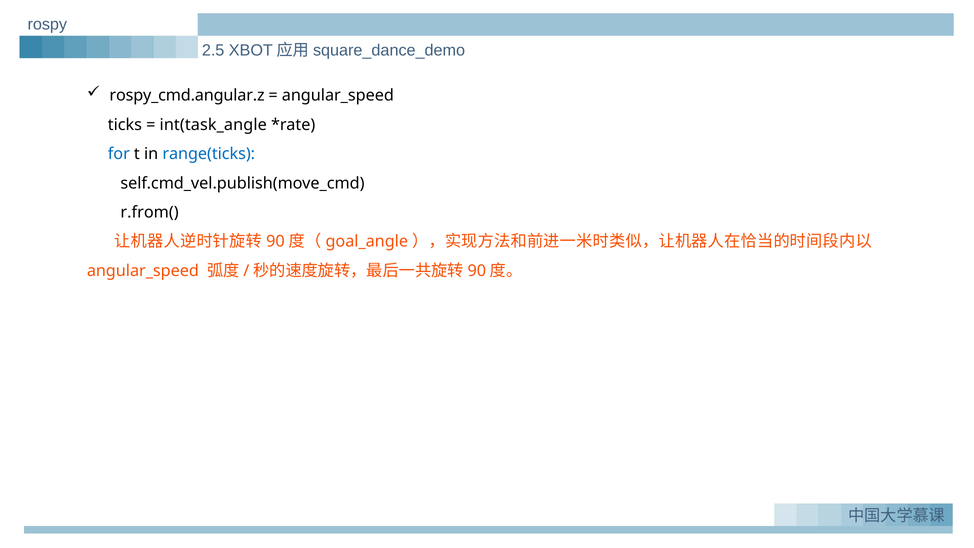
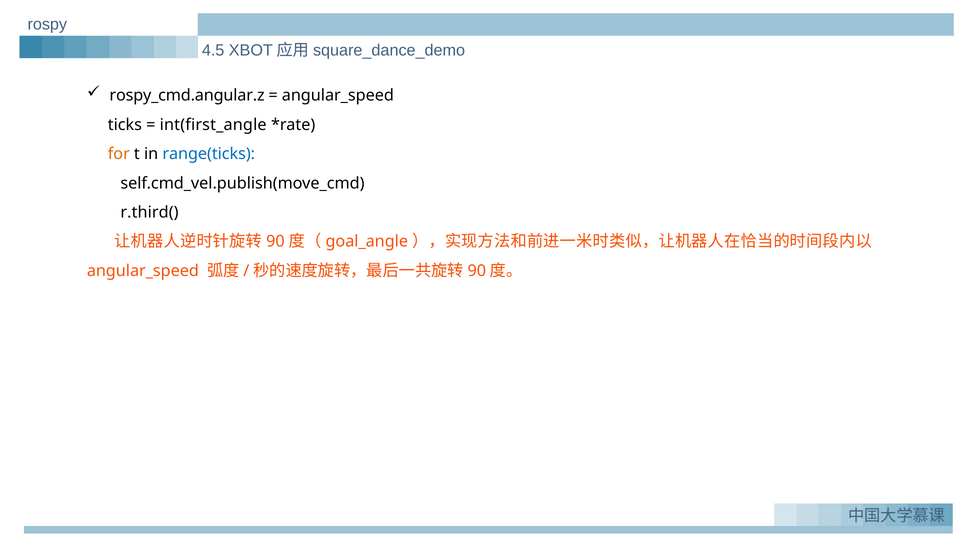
2.5: 2.5 -> 4.5
int(task_angle: int(task_angle -> int(first_angle
for colour: blue -> orange
r.from(: r.from( -> r.third(
